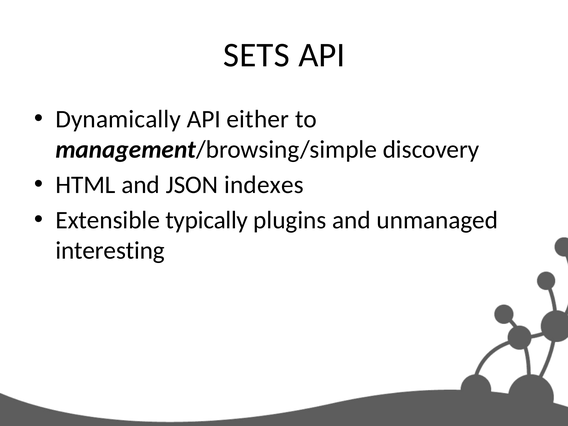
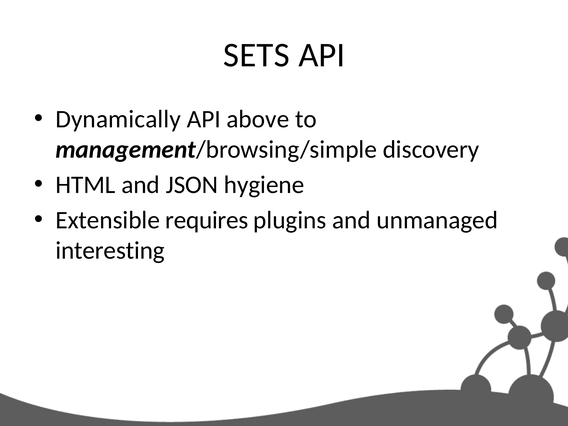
either: either -> above
indexes: indexes -> hygiene
typically: typically -> requires
